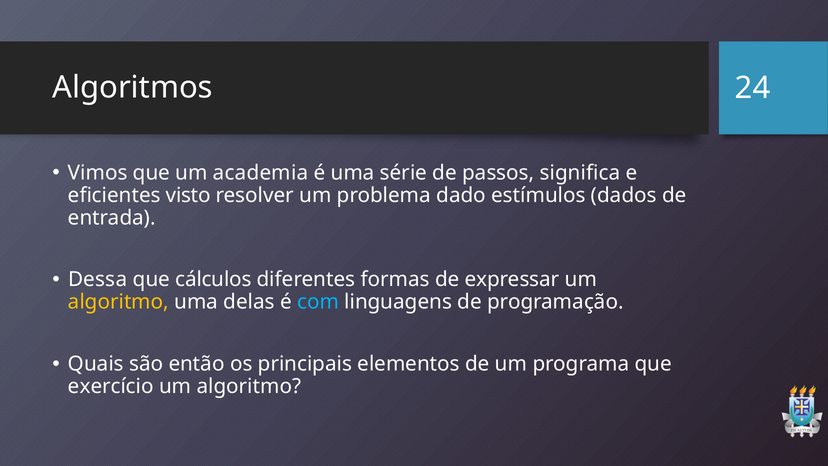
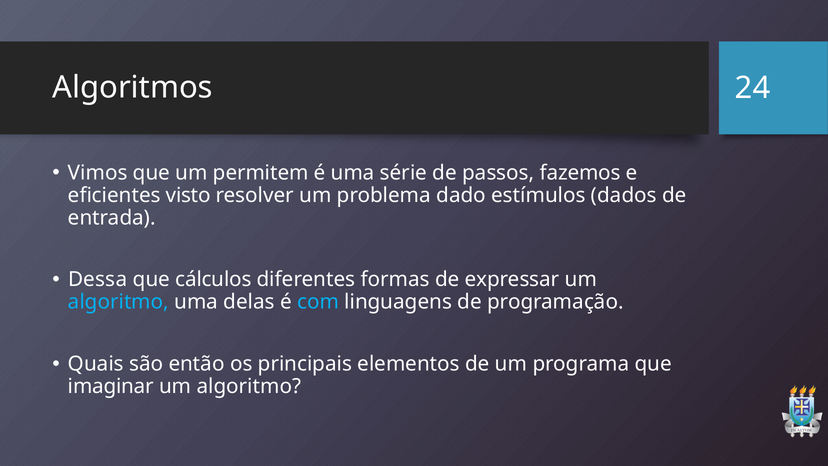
academia: academia -> permitem
significa: significa -> fazemos
algoritmo at (118, 302) colour: yellow -> light blue
exercício: exercício -> imaginar
